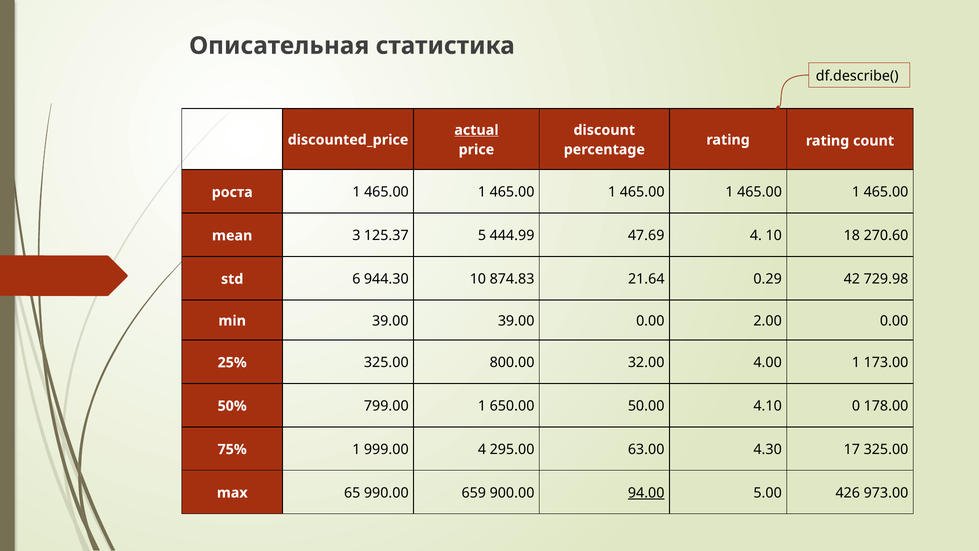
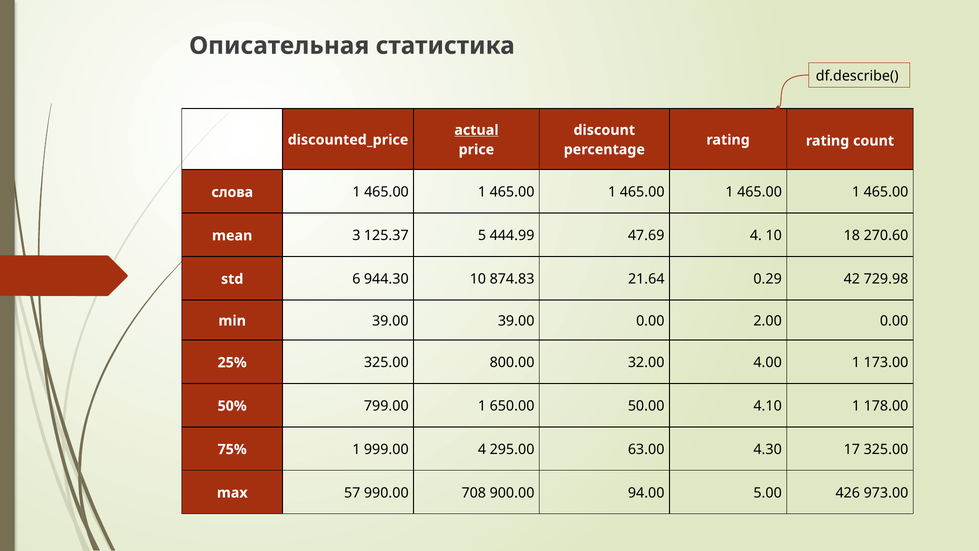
роста: роста -> слова
4.10 0: 0 -> 1
65: 65 -> 57
659: 659 -> 708
94.00 underline: present -> none
